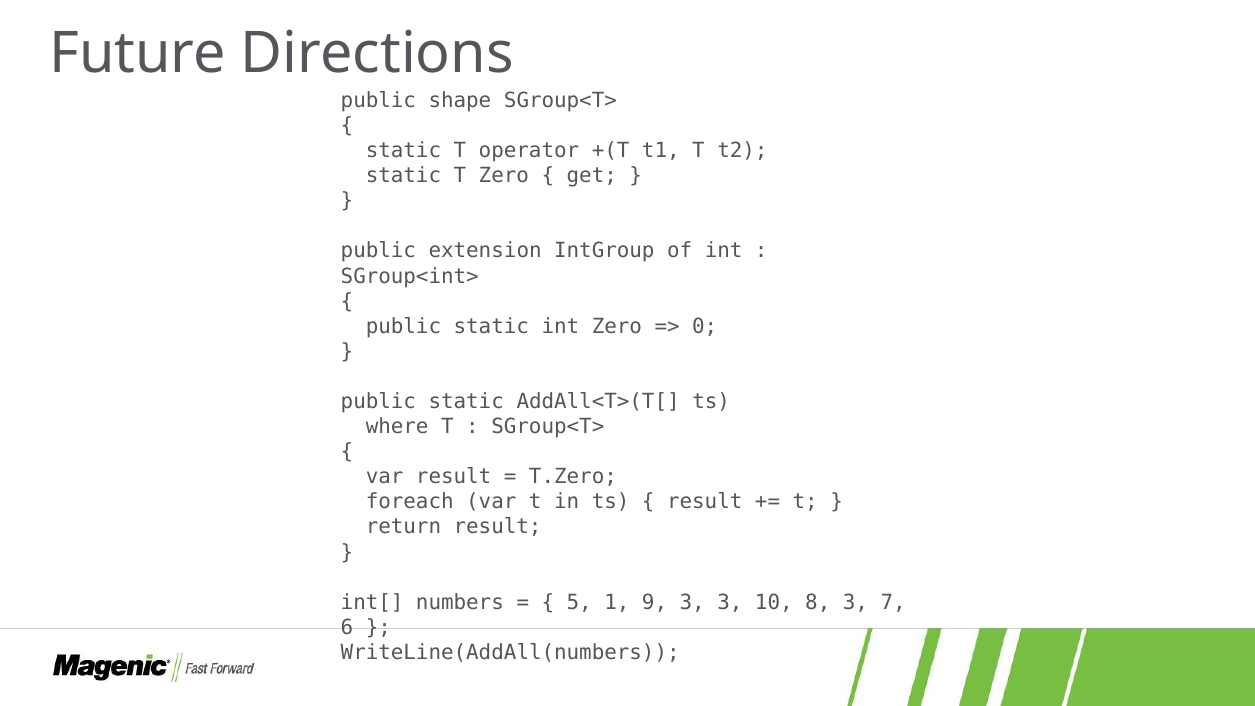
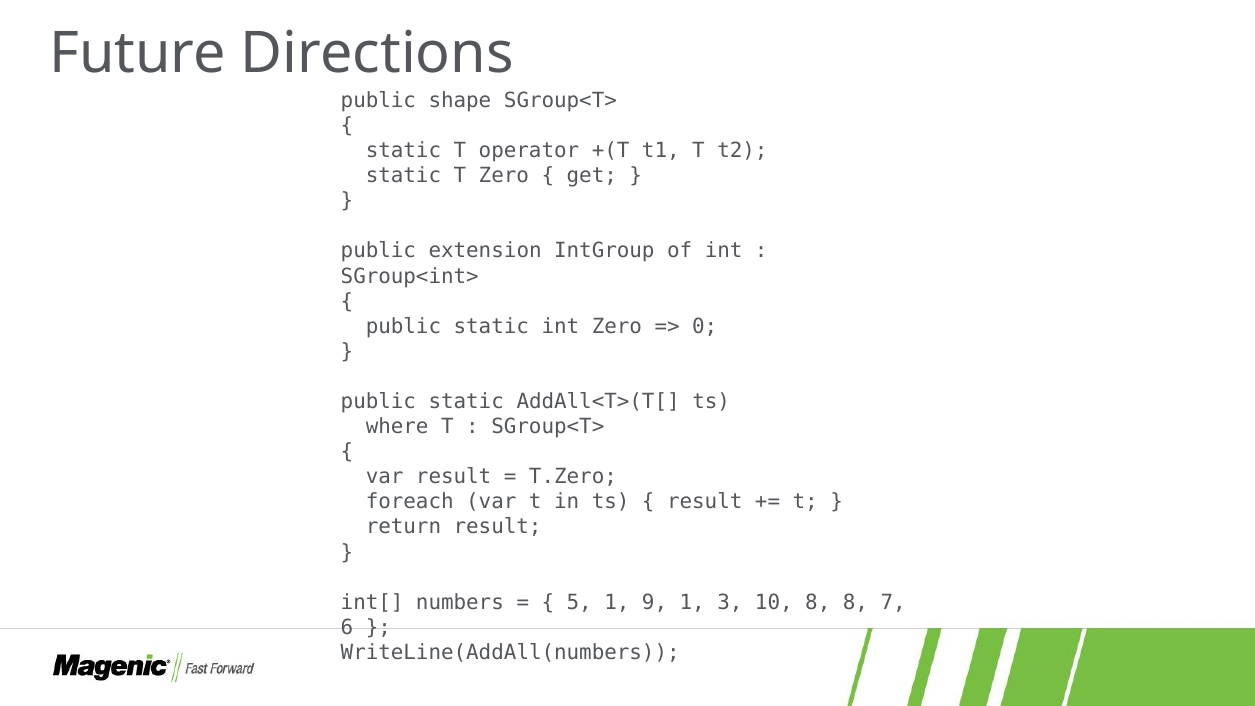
9 3: 3 -> 1
8 3: 3 -> 8
